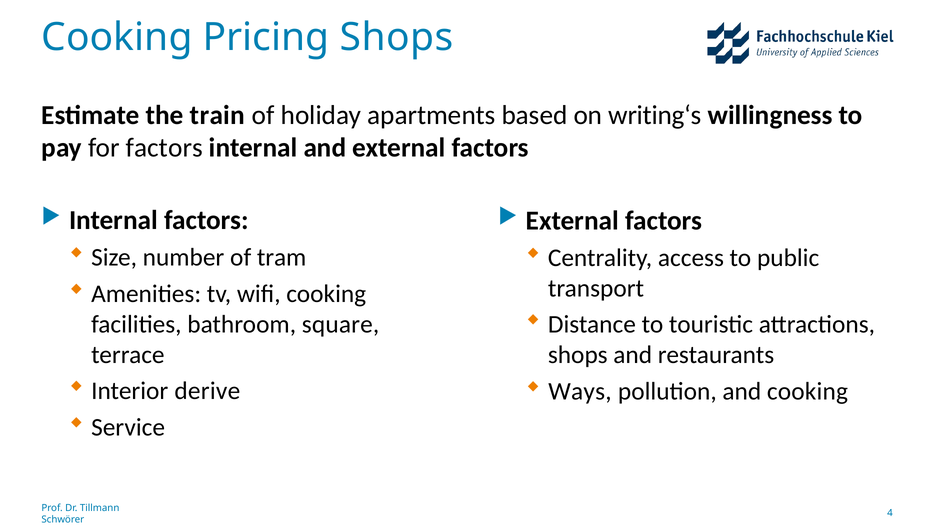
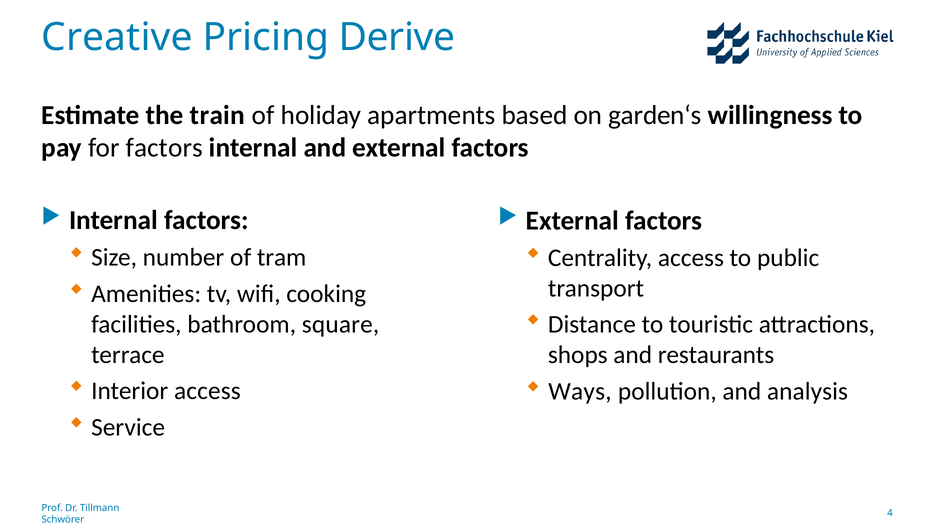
Cooking at (117, 37): Cooking -> Creative
Pricing Shops: Shops -> Derive
writing‘s: writing‘s -> garden‘s
Interior derive: derive -> access
and cooking: cooking -> analysis
